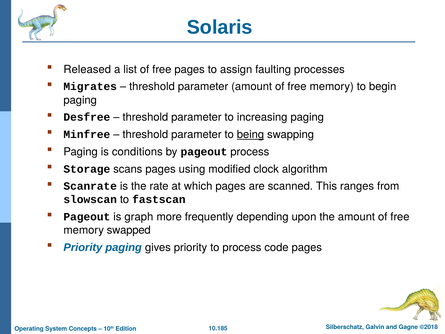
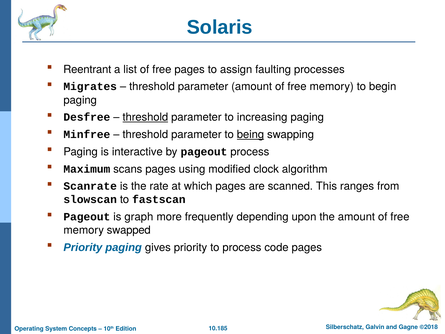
Released: Released -> Reentrant
threshold at (145, 117) underline: none -> present
conditions: conditions -> interactive
Storage: Storage -> Maximum
